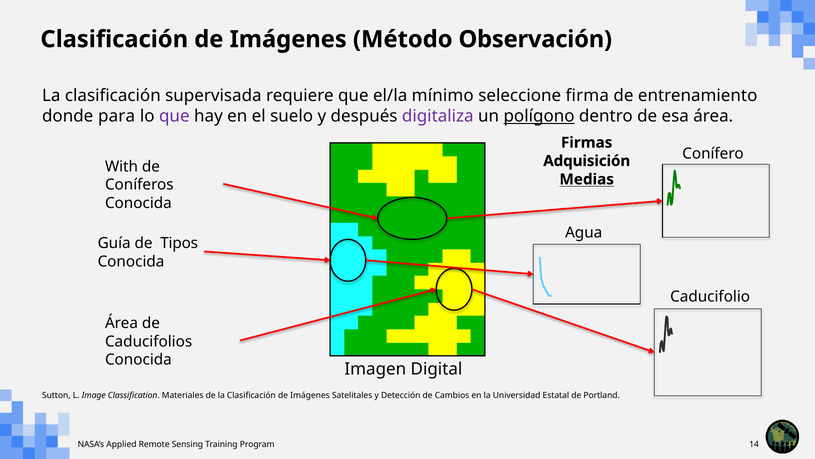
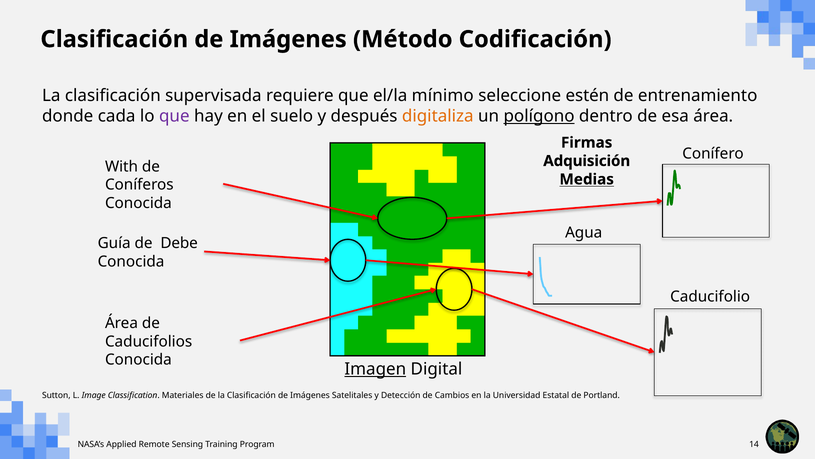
Observación: Observación -> Codificación
firma: firma -> estén
para: para -> cada
digitaliza colour: purple -> orange
Tipos: Tipos -> Debe
Imagen underline: none -> present
